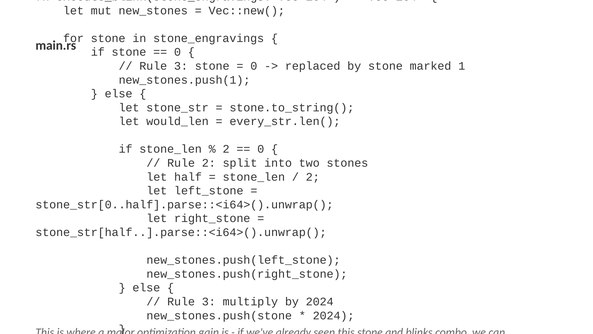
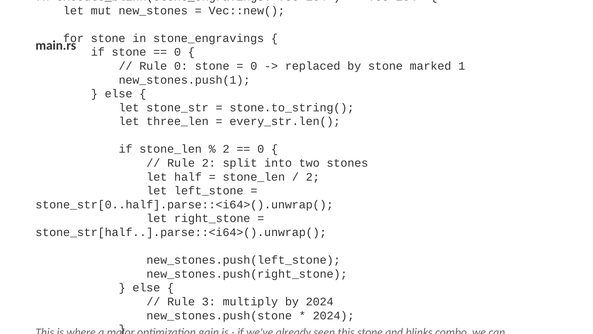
3 at (181, 66): 3 -> 0
would_len: would_len -> three_len
